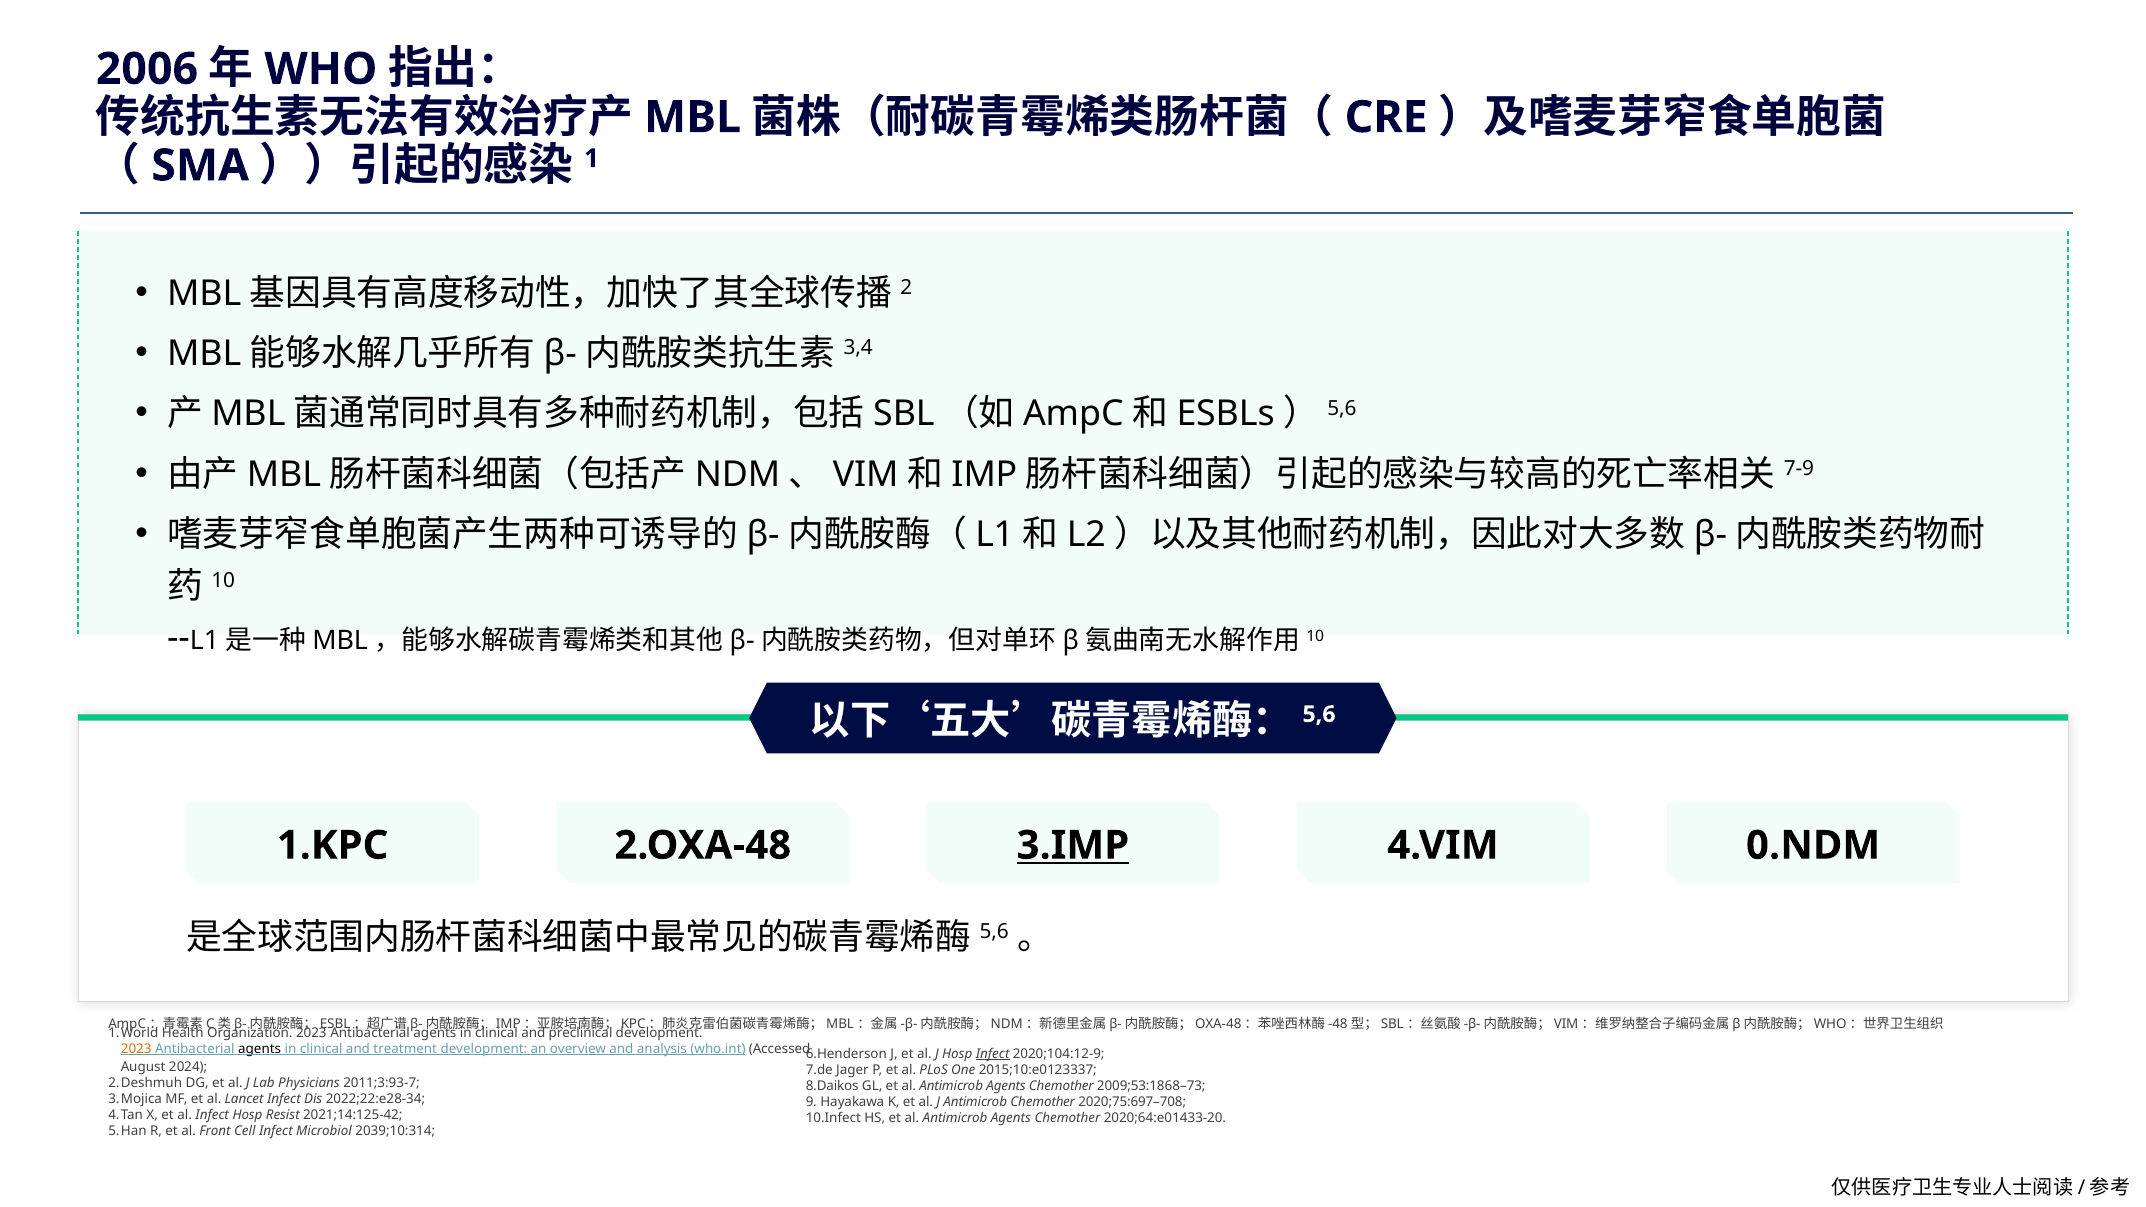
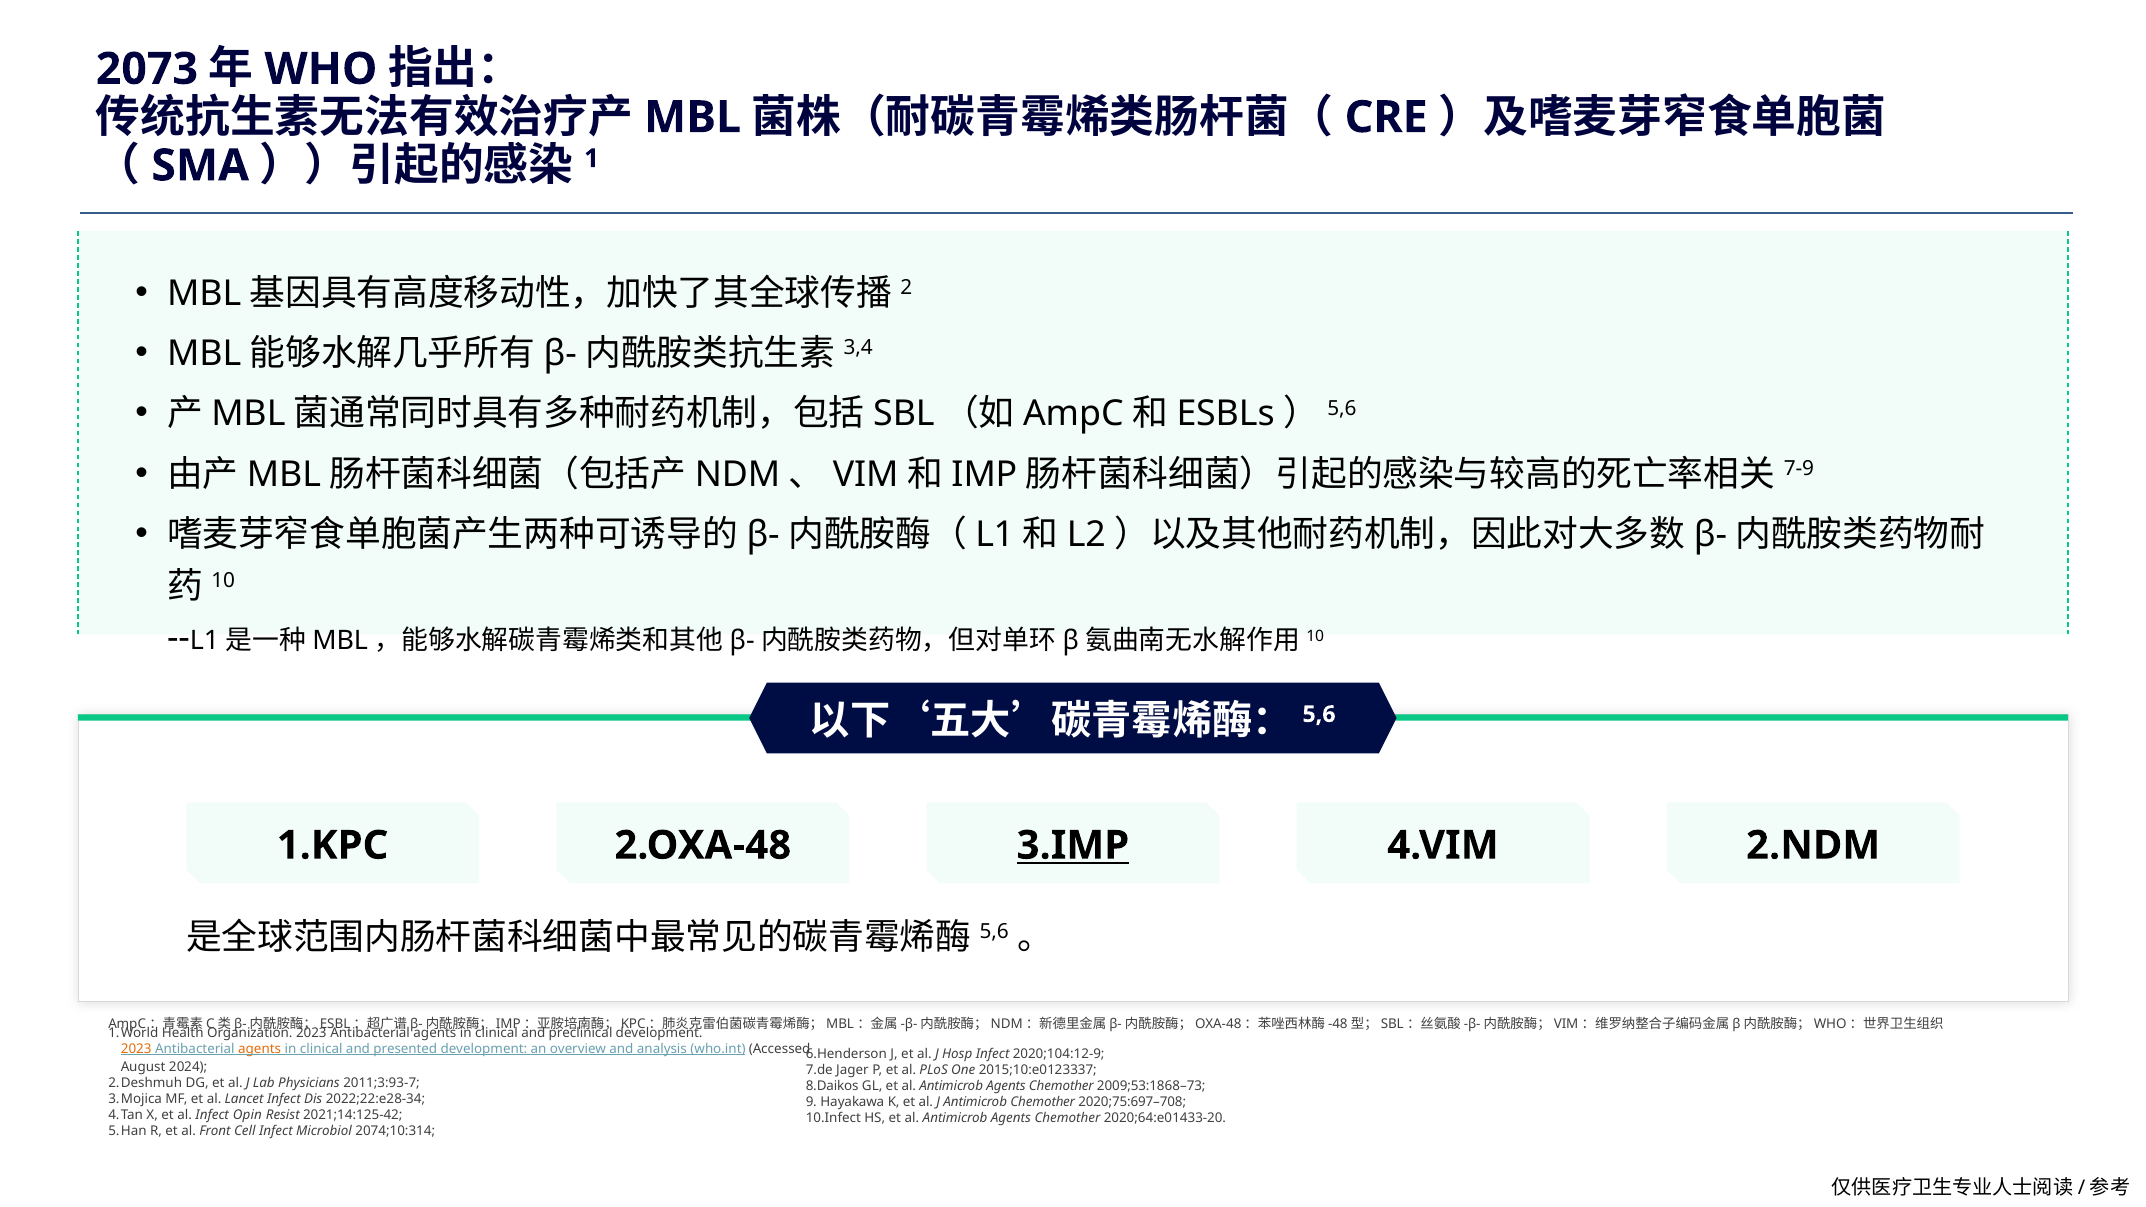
2006: 2006 -> 2073
0.NDM: 0.NDM -> 2.NDM
agents at (260, 1049) colour: black -> orange
treatment: treatment -> presented
Infect at (993, 1054) underline: present -> none
Infect Hosp: Hosp -> Opin
2039;10:314: 2039;10:314 -> 2074;10:314
